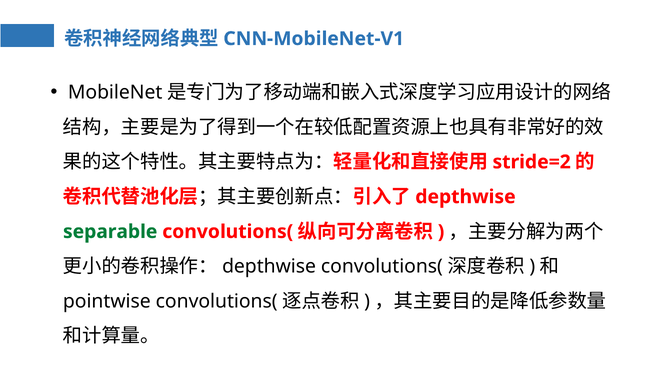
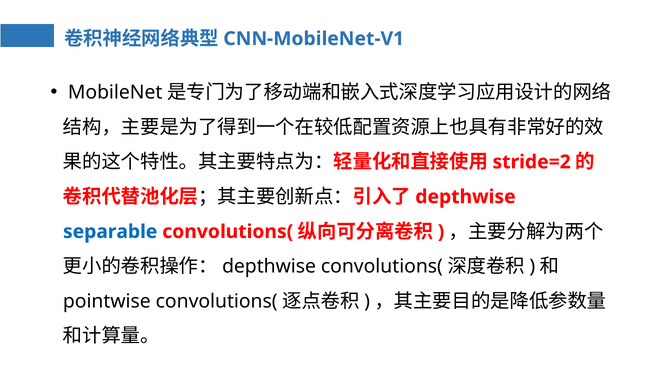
separable colour: green -> blue
